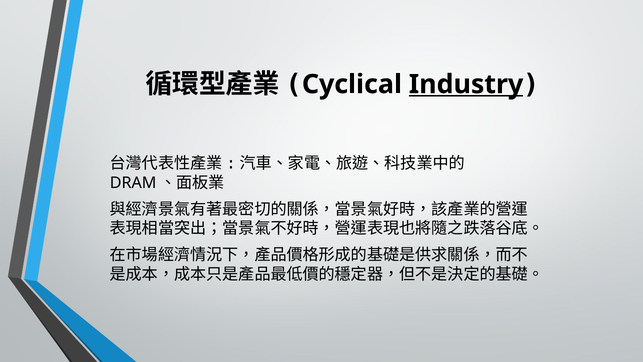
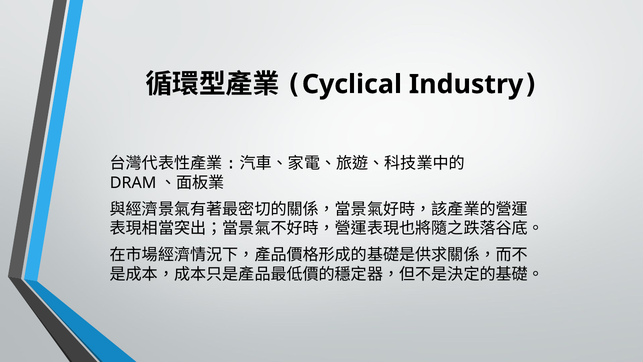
Industry underline: present -> none
